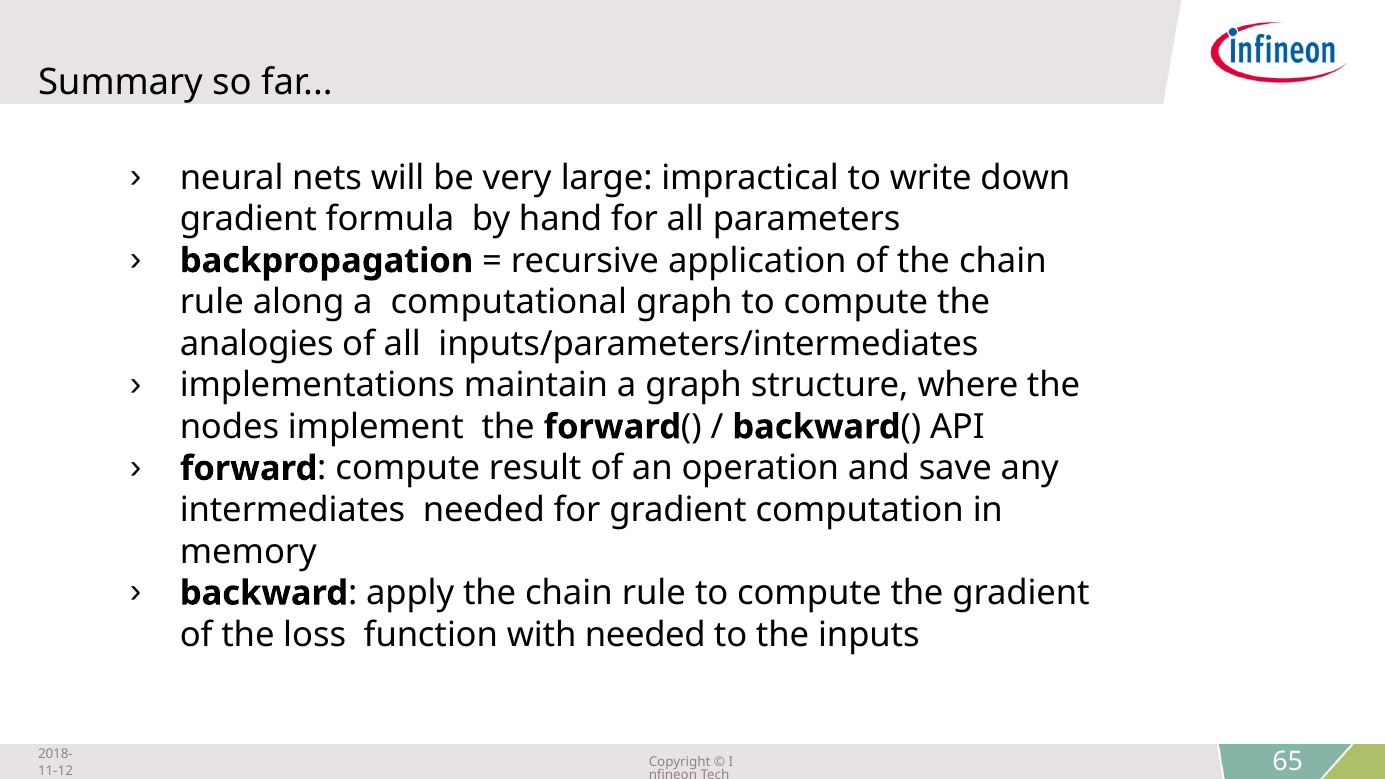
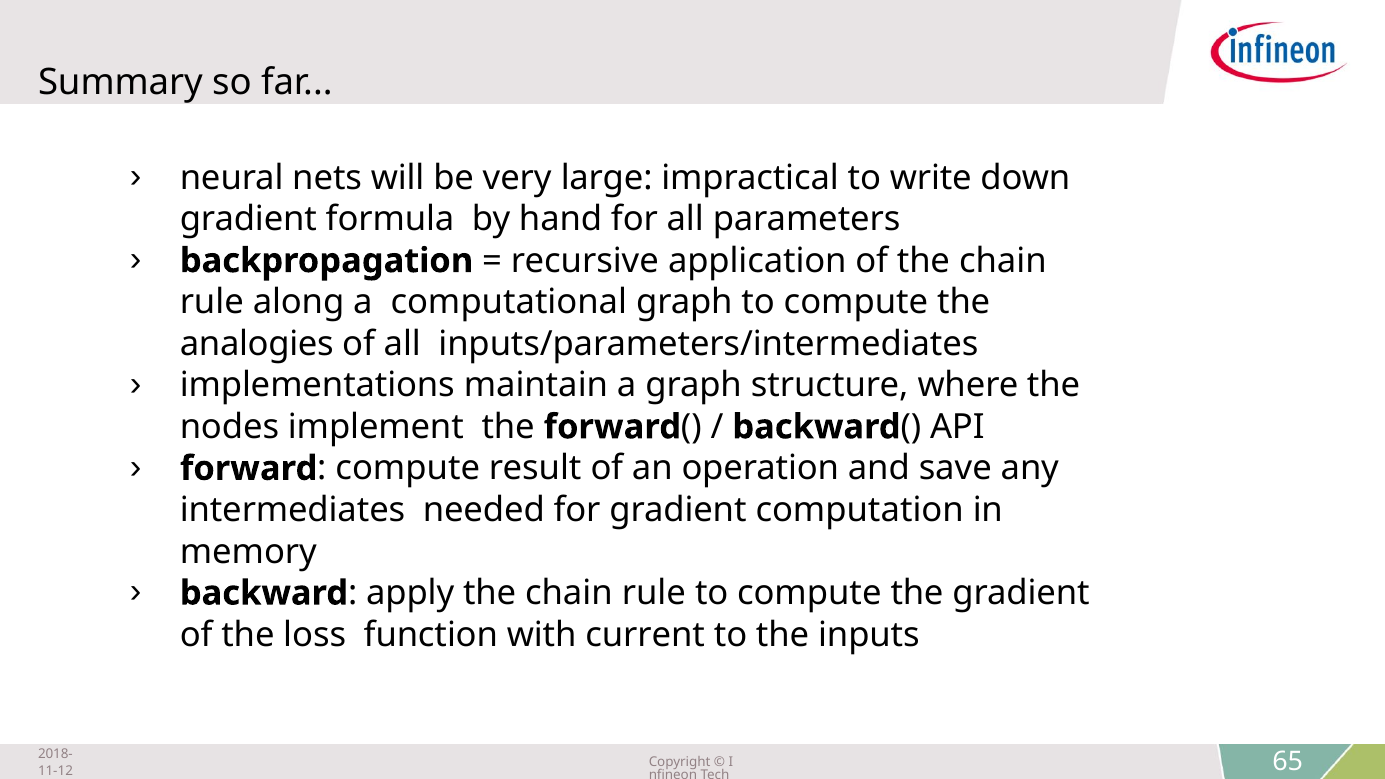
with needed: needed -> current
